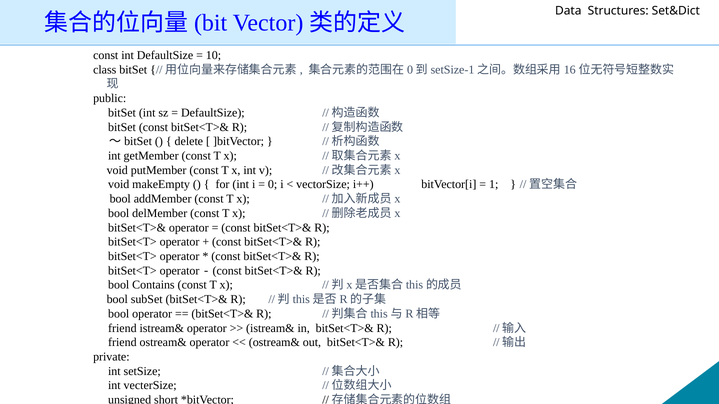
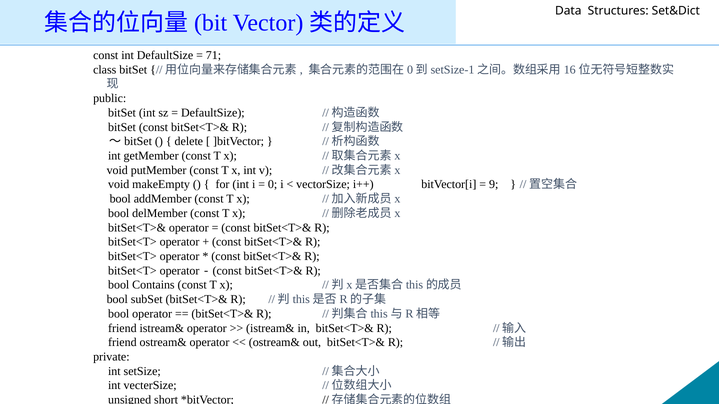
10: 10 -> 71
1: 1 -> 9
